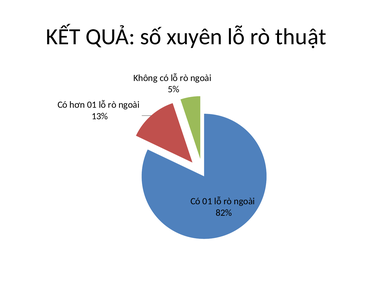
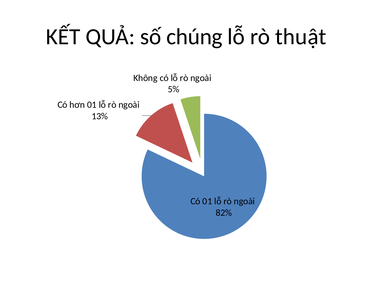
xuyên: xuyên -> chúng
